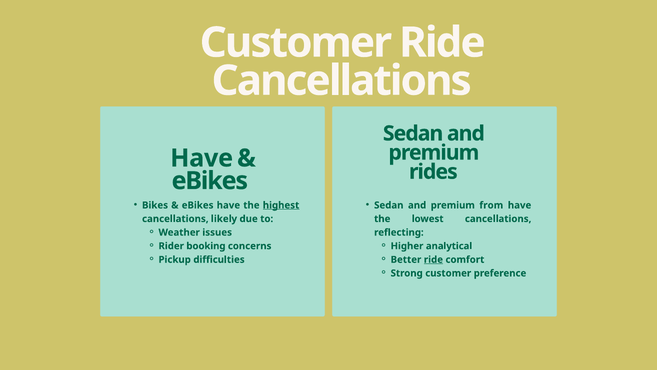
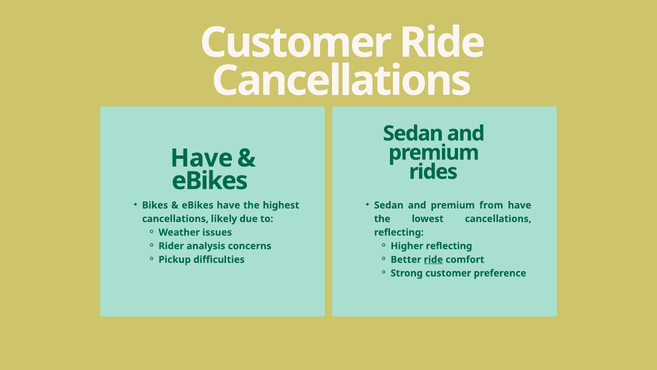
highest underline: present -> none
booking: booking -> analysis
Higher analytical: analytical -> reflecting
